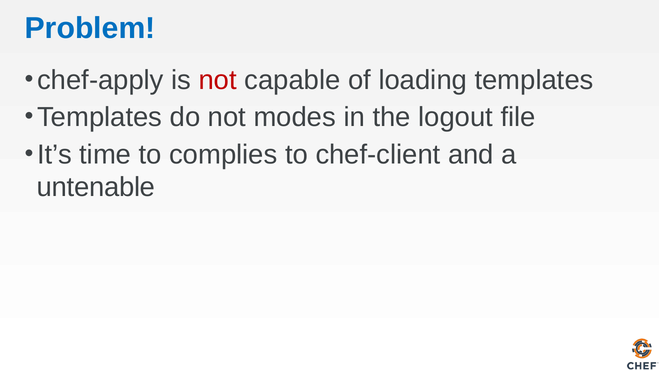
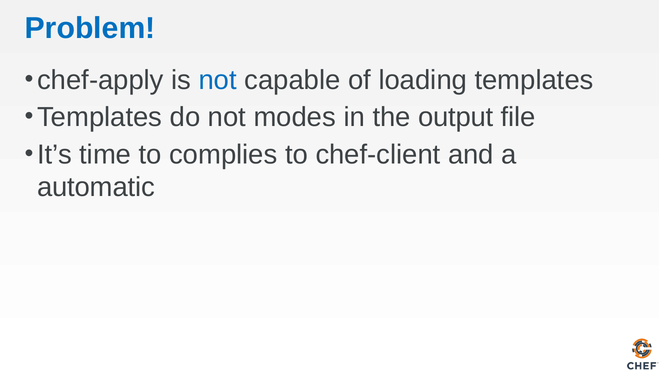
not at (218, 80) colour: red -> blue
logout: logout -> output
untenable: untenable -> automatic
